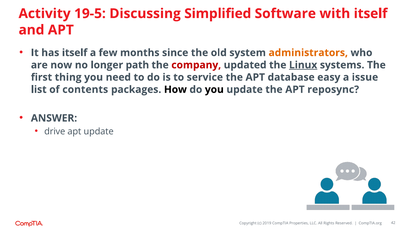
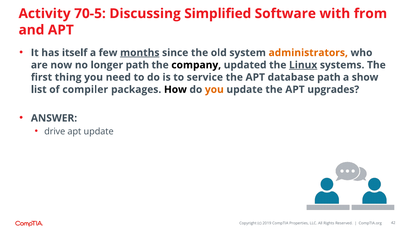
19-5: 19-5 -> 70-5
with itself: itself -> from
months underline: none -> present
company colour: red -> black
database easy: easy -> path
issue: issue -> show
contents: contents -> compiler
you at (214, 90) colour: black -> orange
reposync: reposync -> upgrades
